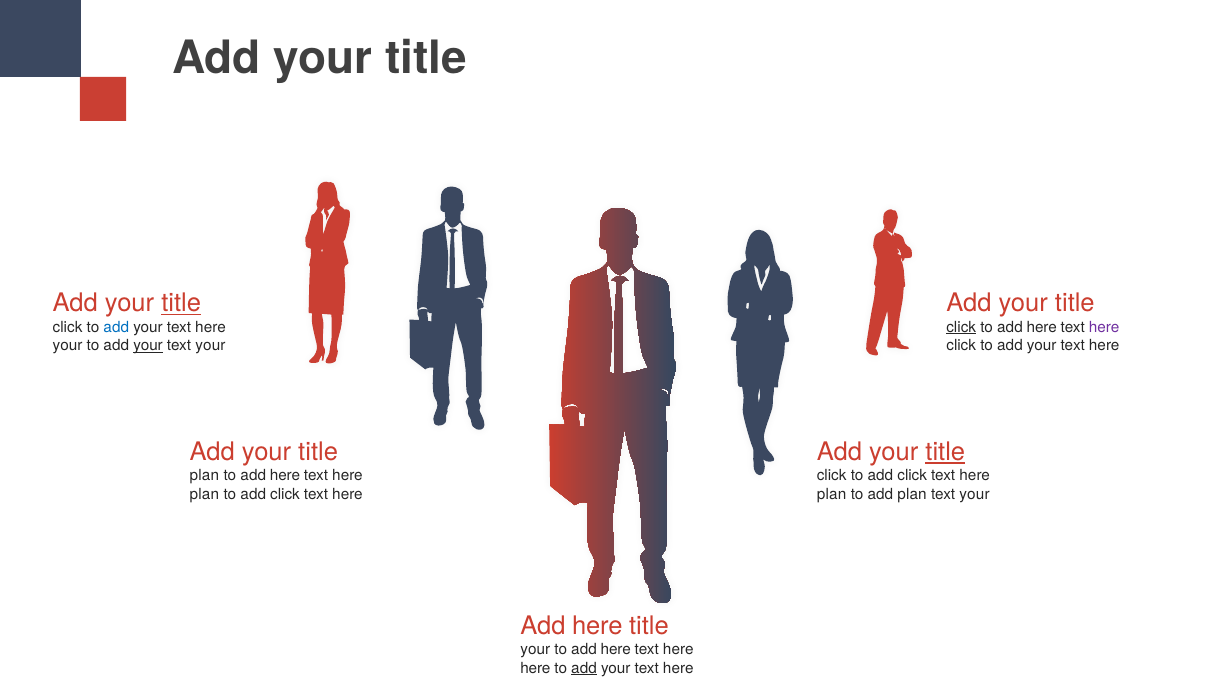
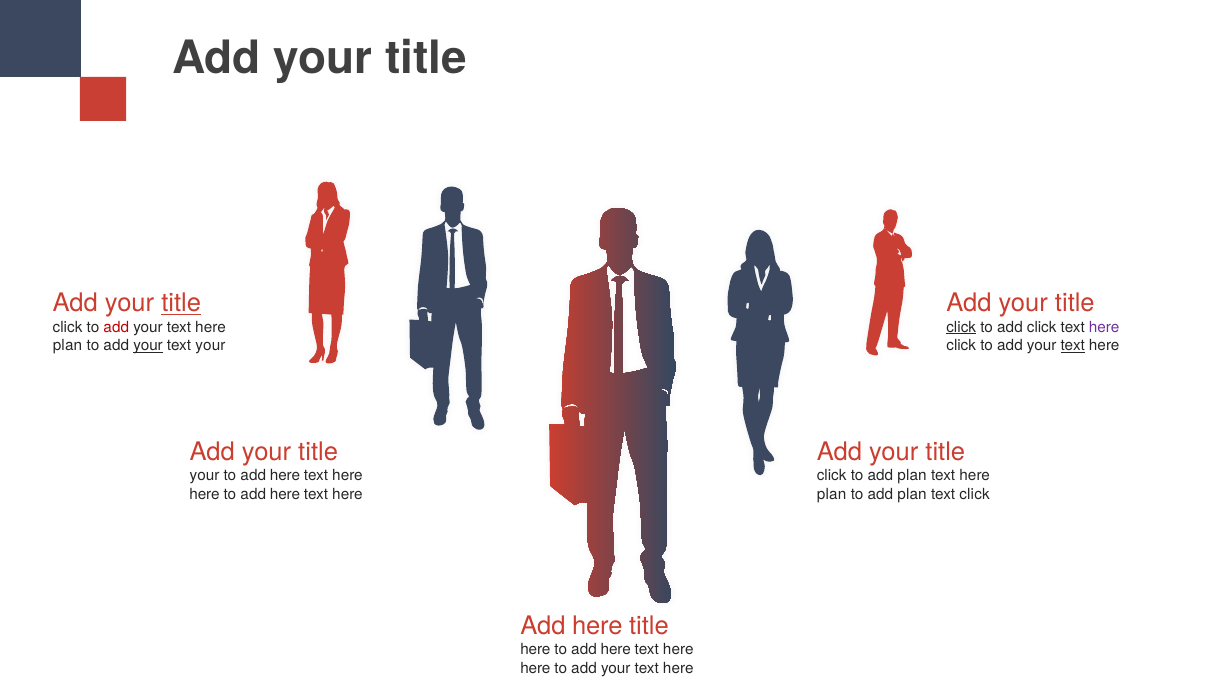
add at (116, 327) colour: blue -> red
here at (1042, 327): here -> click
your at (68, 345): your -> plan
text at (1073, 345) underline: none -> present
title at (945, 452) underline: present -> none
plan at (204, 476): plan -> your
click to add click: click -> plan
plan at (204, 494): plan -> here
click at (285, 494): click -> here
your at (975, 494): your -> click
your at (535, 649): your -> here
add at (584, 668) underline: present -> none
